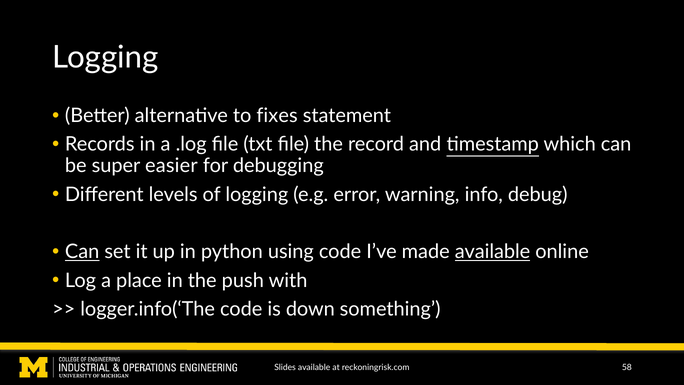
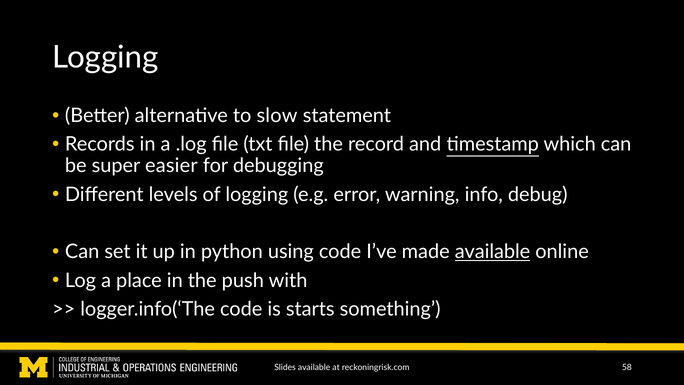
fixes: fixes -> slow
Can at (82, 252) underline: present -> none
down: down -> starts
